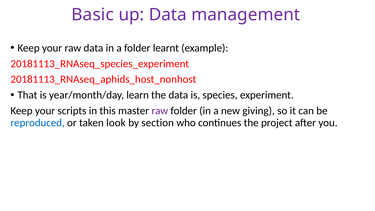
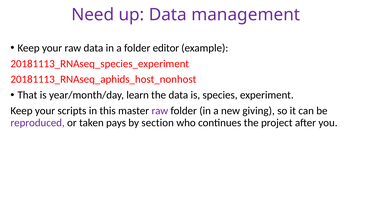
Basic: Basic -> Need
learnt: learnt -> editor
reproduced colour: blue -> purple
look: look -> pays
